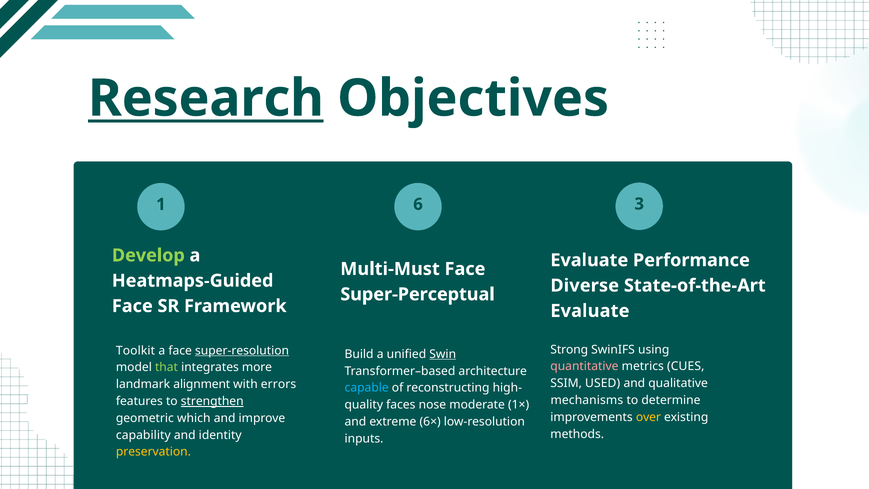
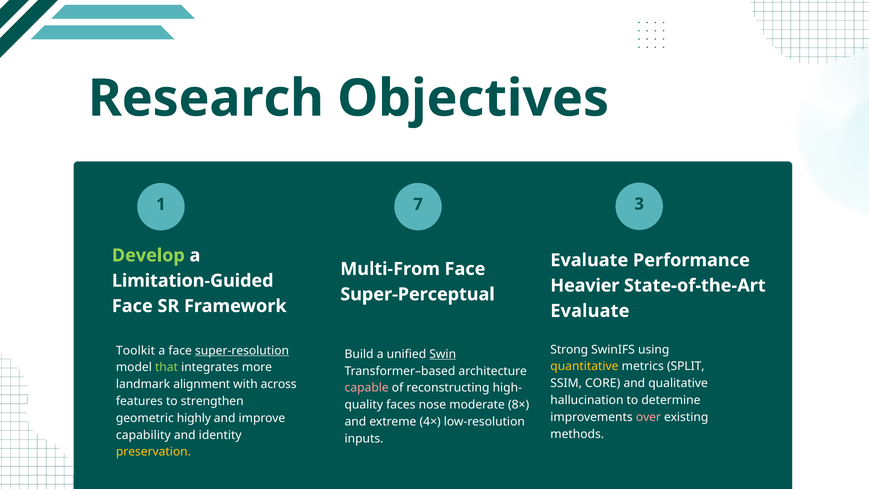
Research underline: present -> none
6: 6 -> 7
Multi-Must: Multi-Must -> Multi-From
Heatmaps-Guided: Heatmaps-Guided -> Limitation-Guided
Diverse: Diverse -> Heavier
quantitative colour: pink -> yellow
CUES: CUES -> SPLIT
USED: USED -> CORE
errors: errors -> across
capable colour: light blue -> pink
mechanisms: mechanisms -> hallucination
strengthen underline: present -> none
1×: 1× -> 8×
over colour: yellow -> pink
which: which -> highly
6×: 6× -> 4×
